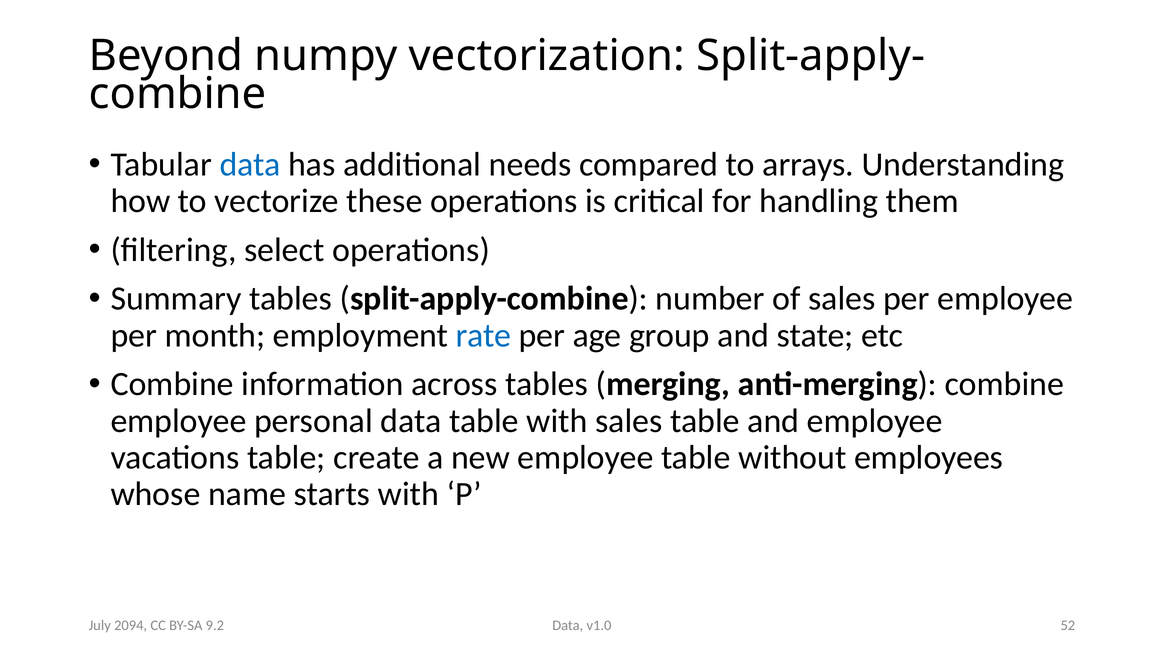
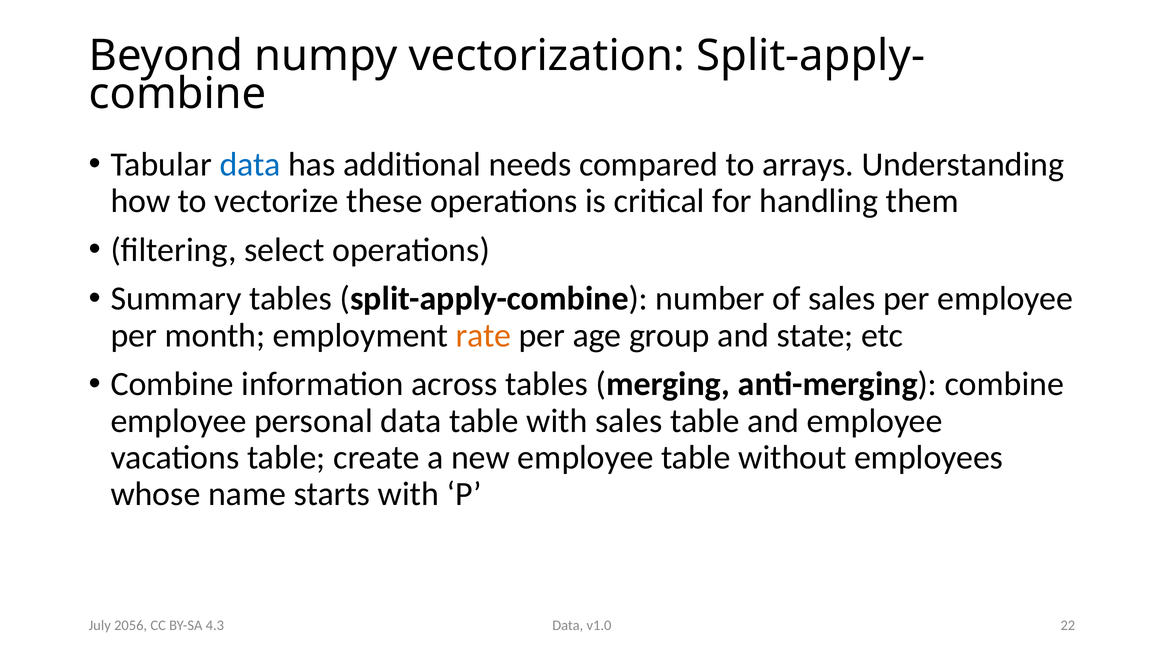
rate colour: blue -> orange
52: 52 -> 22
2094: 2094 -> 2056
9.2: 9.2 -> 4.3
